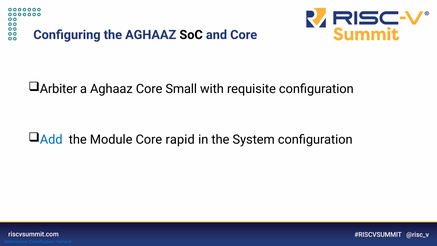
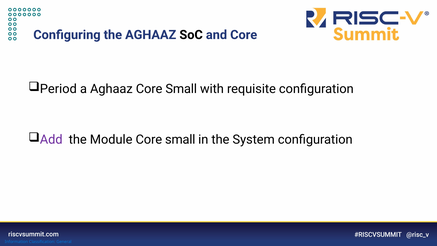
Arbiter: Arbiter -> Period
Add colour: blue -> purple
rapid at (180, 140): rapid -> small
